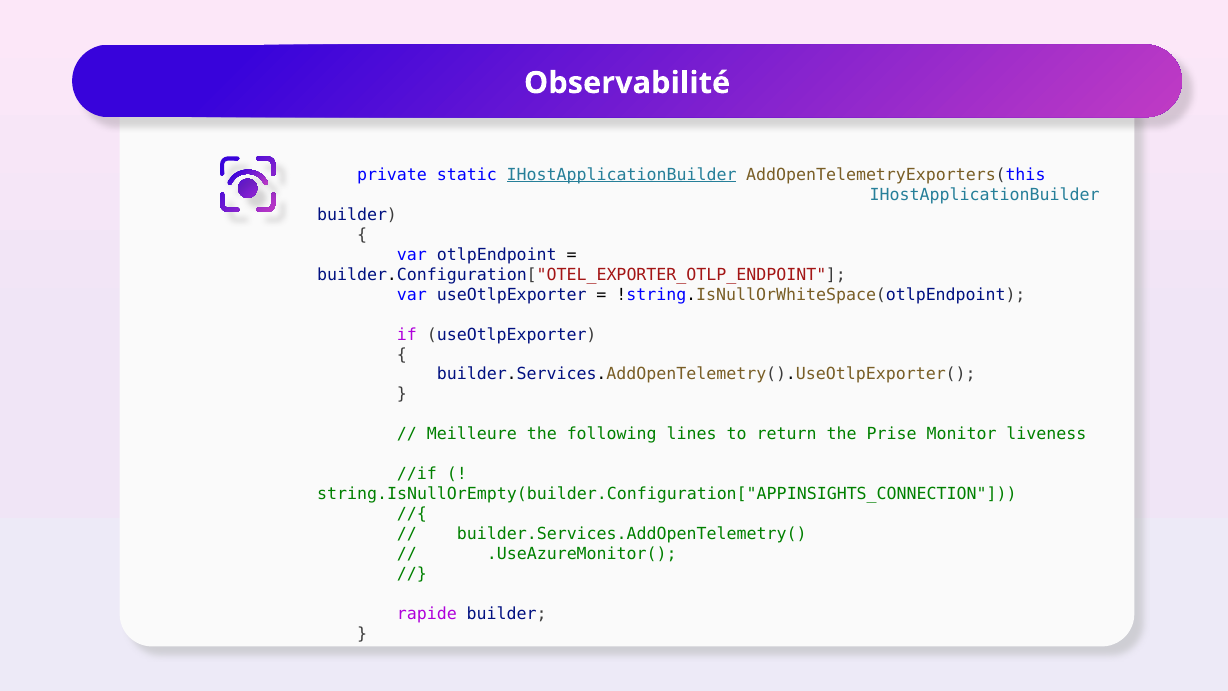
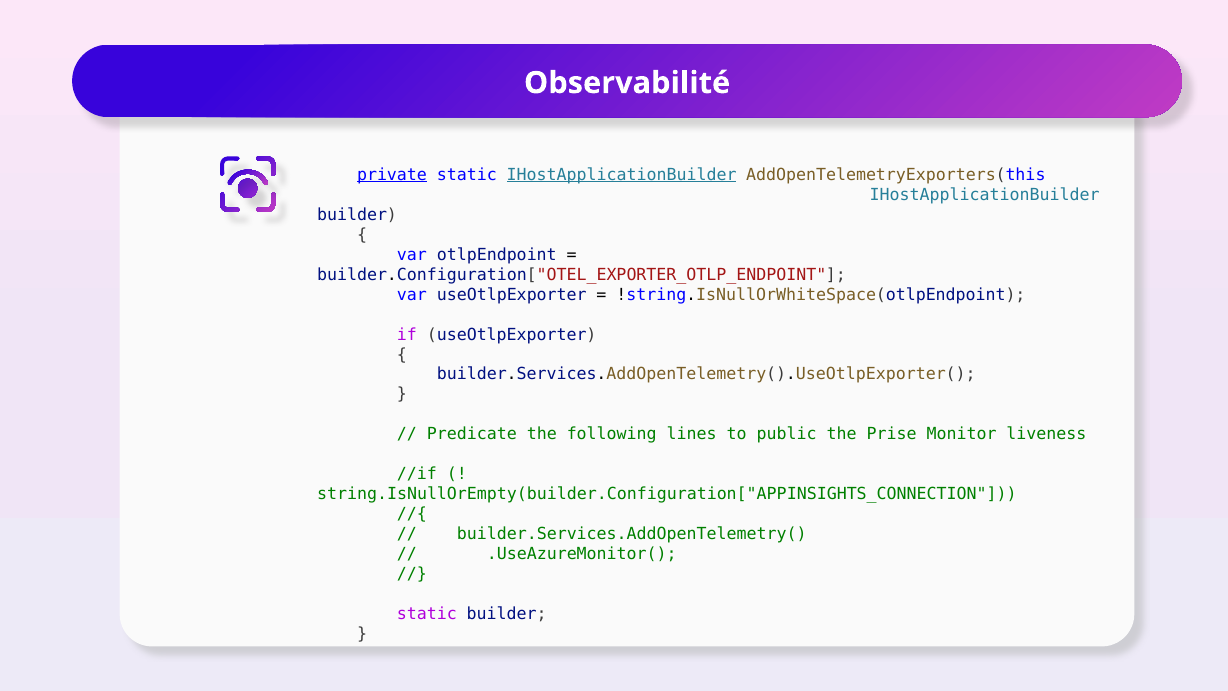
private underline: none -> present
Meilleure: Meilleure -> Predicate
return: return -> public
rapide at (427, 614): rapide -> static
